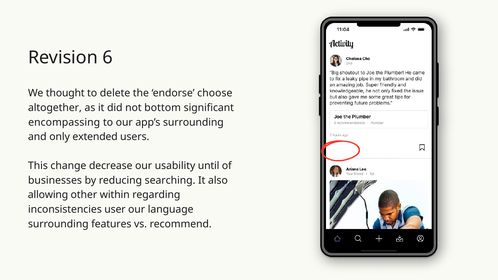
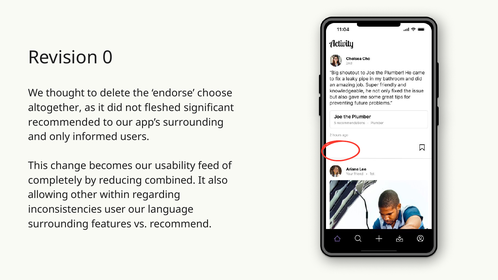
6: 6 -> 0
bottom: bottom -> fleshed
encompassing: encompassing -> recommended
extended: extended -> informed
decrease: decrease -> becomes
until: until -> feed
businesses: businesses -> completely
searching: searching -> combined
